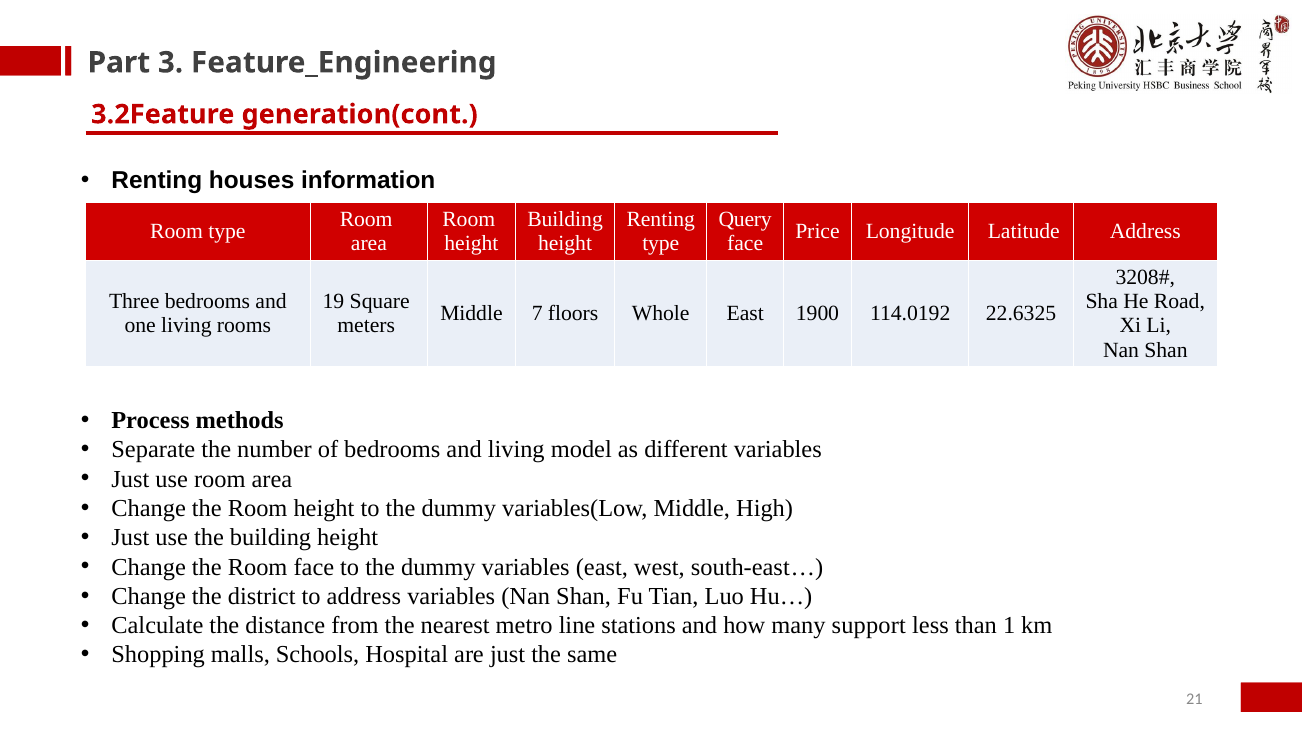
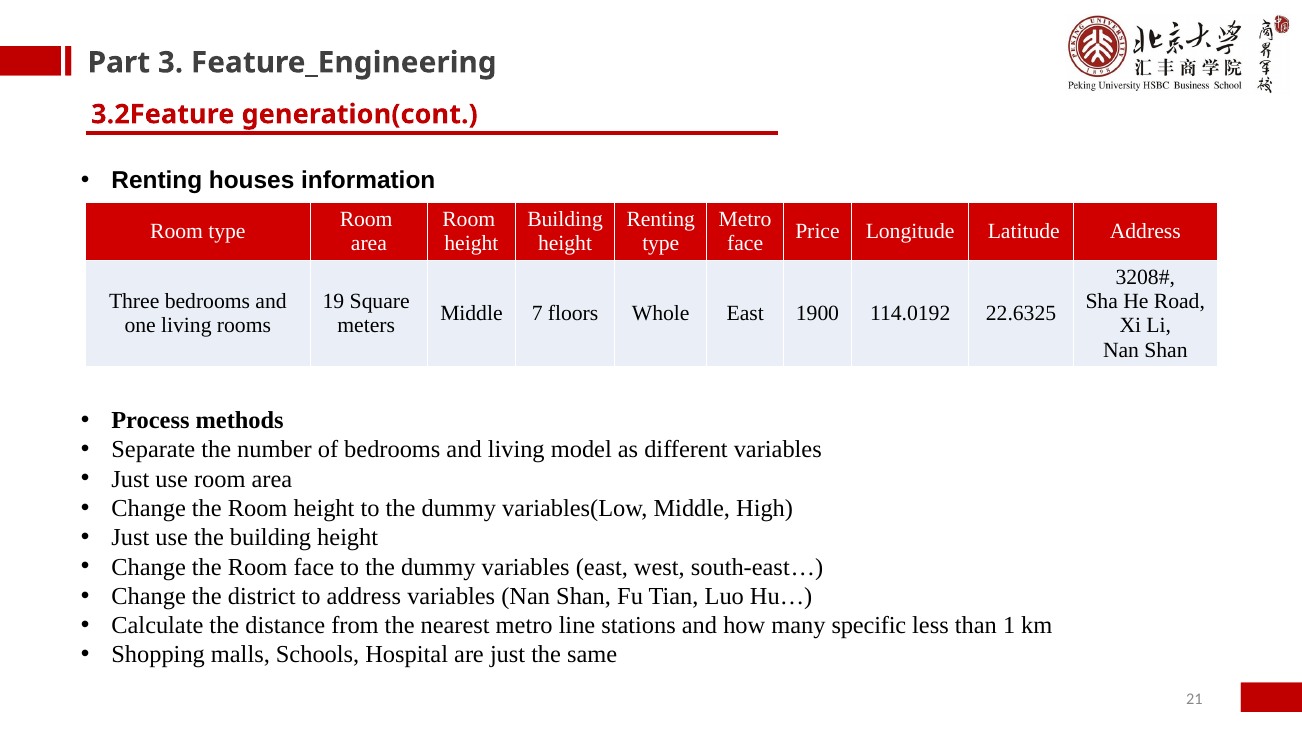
Query at (745, 220): Query -> Metro
support: support -> specific
